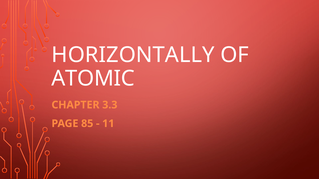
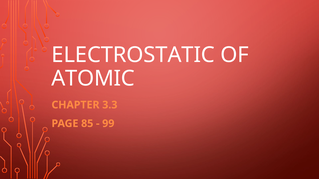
HORIZONTALLY: HORIZONTALLY -> ELECTROSTATIC
11: 11 -> 99
